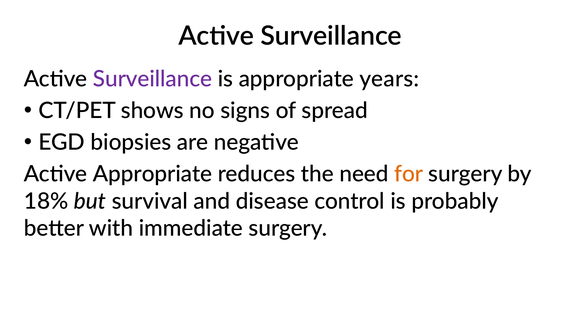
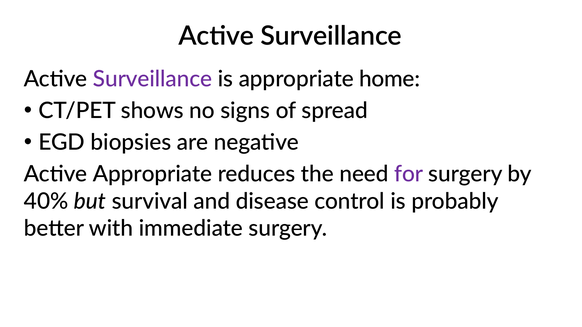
years: years -> home
for colour: orange -> purple
18%: 18% -> 40%
